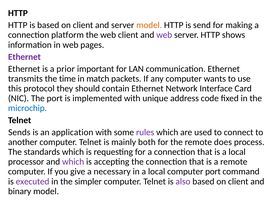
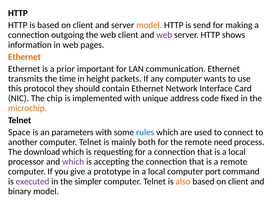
platform: platform -> outgoing
Ethernet at (24, 57) colour: purple -> orange
match: match -> height
The port: port -> chip
microchip colour: blue -> orange
Sends: Sends -> Space
application: application -> parameters
rules colour: purple -> blue
does: does -> need
standards: standards -> download
necessary: necessary -> prototype
also colour: purple -> orange
